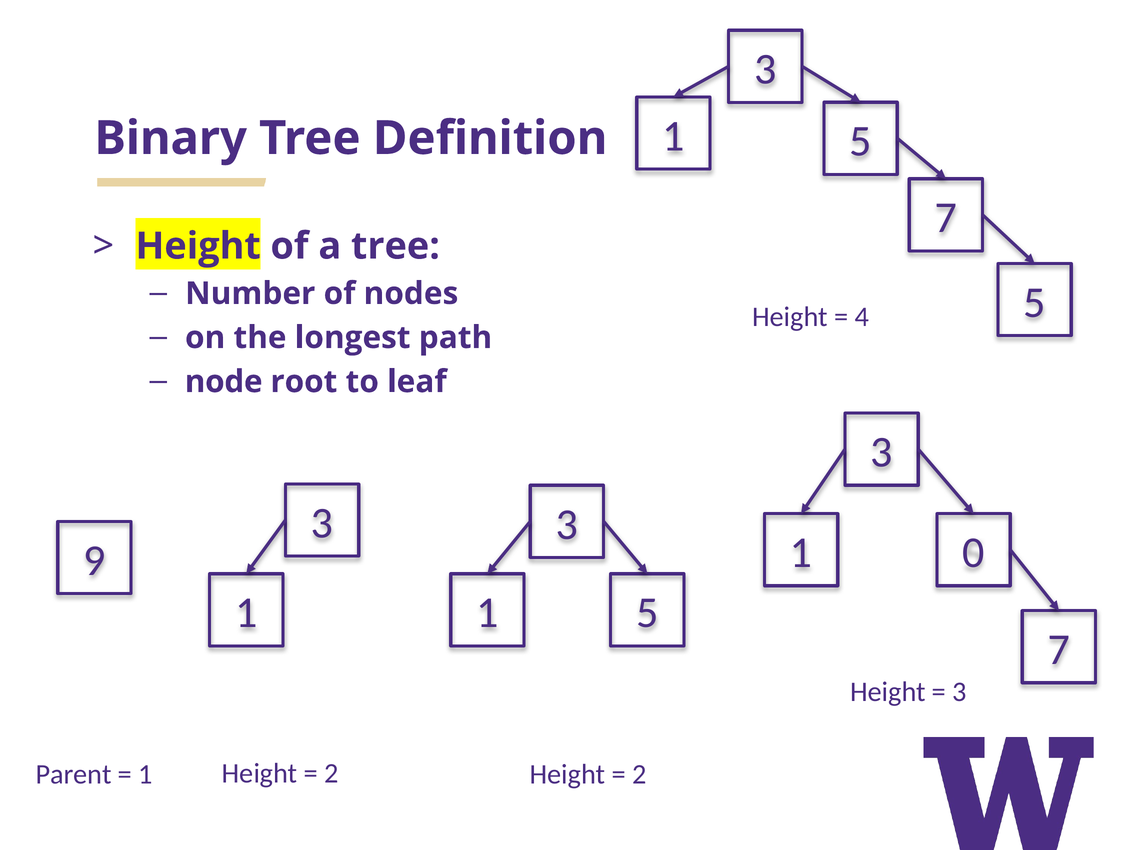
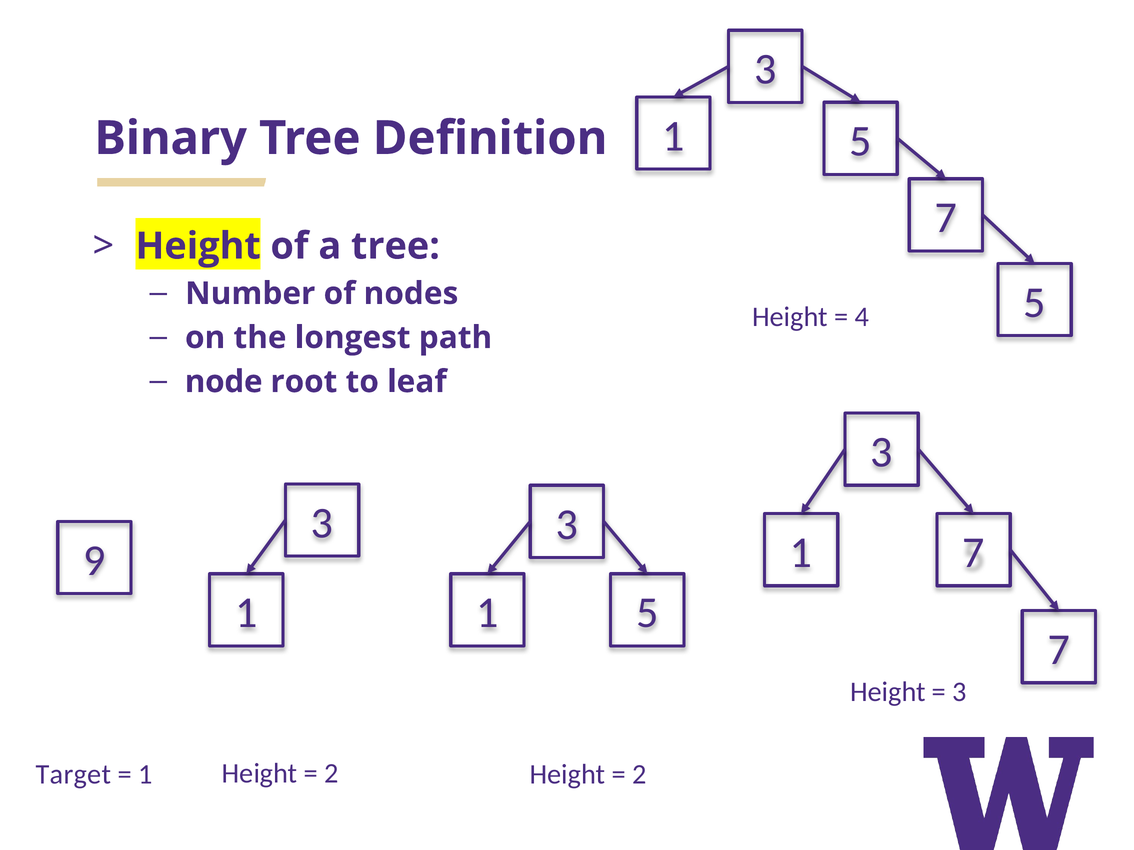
1 0: 0 -> 7
Parent: Parent -> Target
